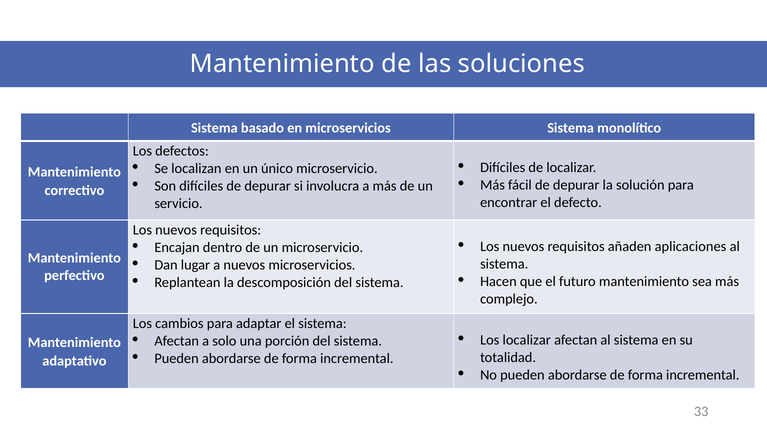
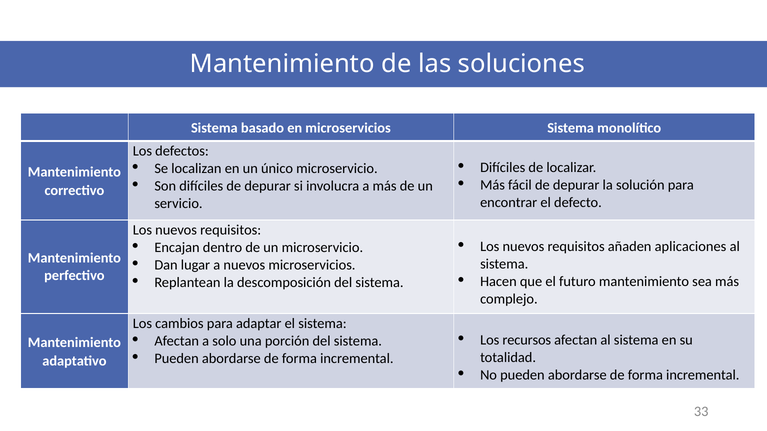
Los localizar: localizar -> recursos
